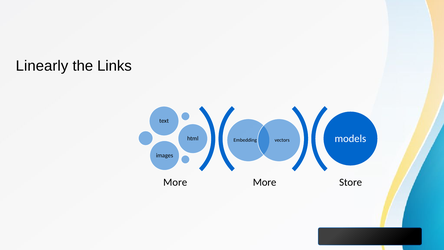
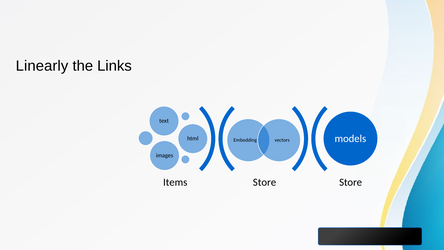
More at (175, 182): More -> Items
More at (265, 182): More -> Store
